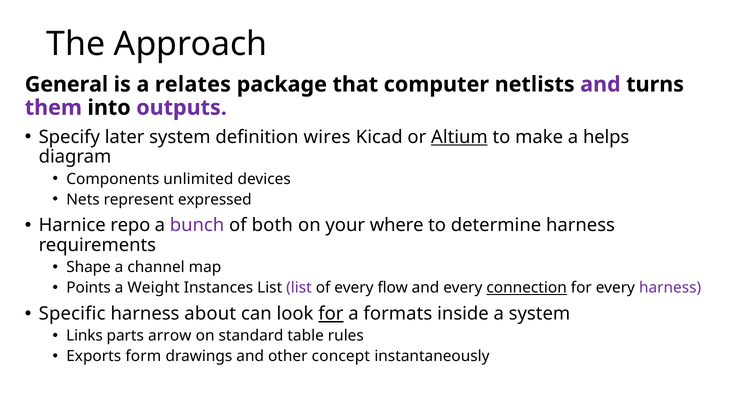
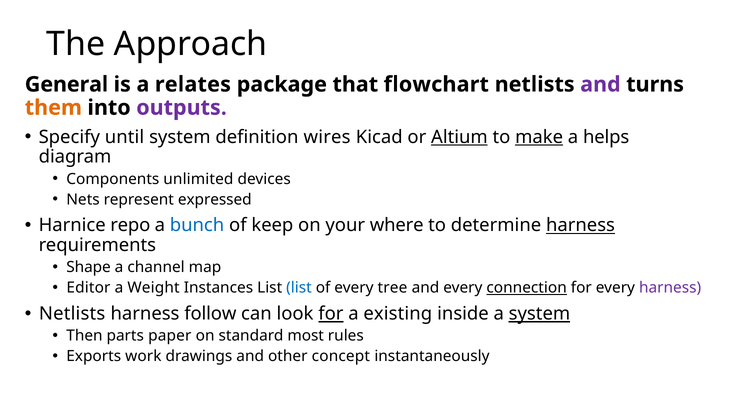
computer: computer -> flowchart
them colour: purple -> orange
later: later -> until
make underline: none -> present
bunch colour: purple -> blue
both: both -> keep
harness at (580, 226) underline: none -> present
Points: Points -> Editor
list at (299, 288) colour: purple -> blue
flow: flow -> tree
Specific at (72, 314): Specific -> Netlists
about: about -> follow
formats: formats -> existing
system at (539, 314) underline: none -> present
Links: Links -> Then
arrow: arrow -> paper
table: table -> most
form: form -> work
